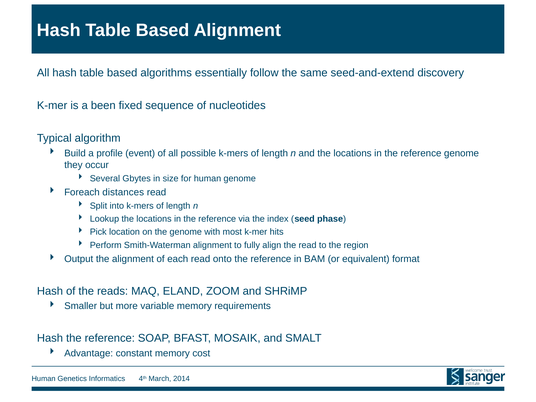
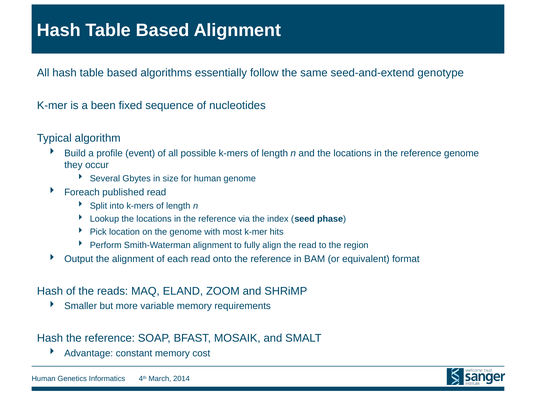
discovery: discovery -> genotype
distances: distances -> published
